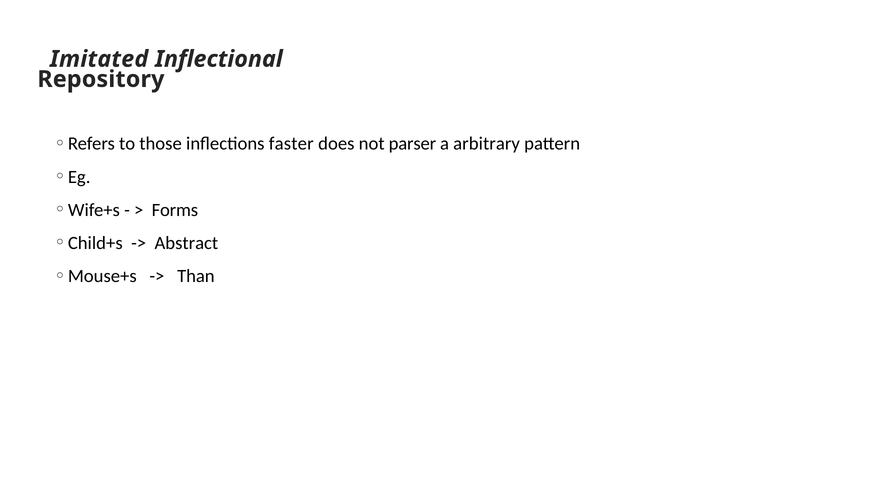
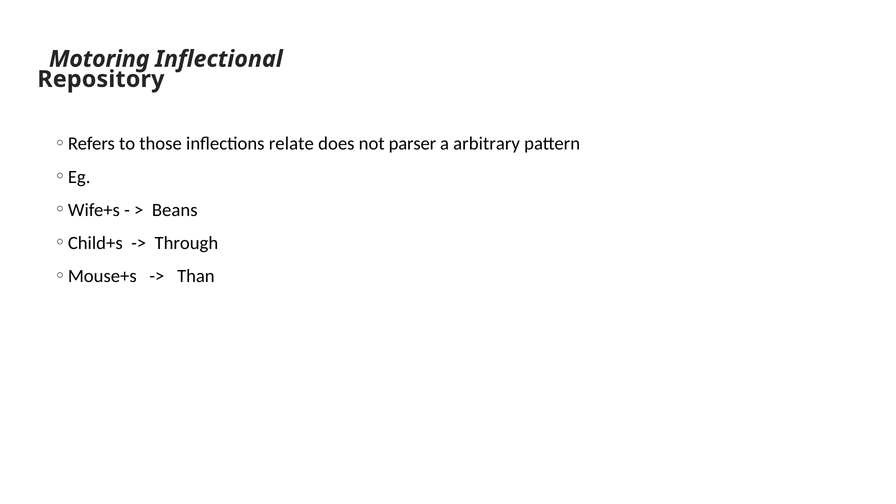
Imitated: Imitated -> Motoring
faster: faster -> relate
Forms: Forms -> Beans
Abstract: Abstract -> Through
